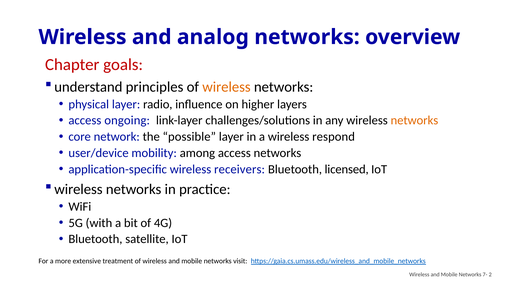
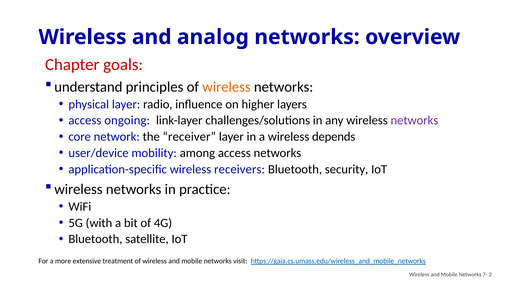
networks at (414, 121) colour: orange -> purple
possible: possible -> receiver
respond: respond -> depends
licensed: licensed -> security
